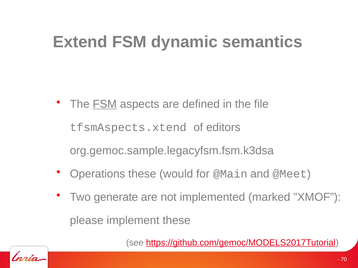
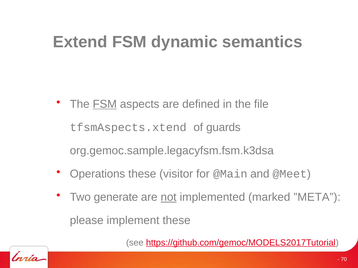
editors: editors -> guards
would: would -> visitor
not underline: none -> present
”XMOF: ”XMOF -> ”META
